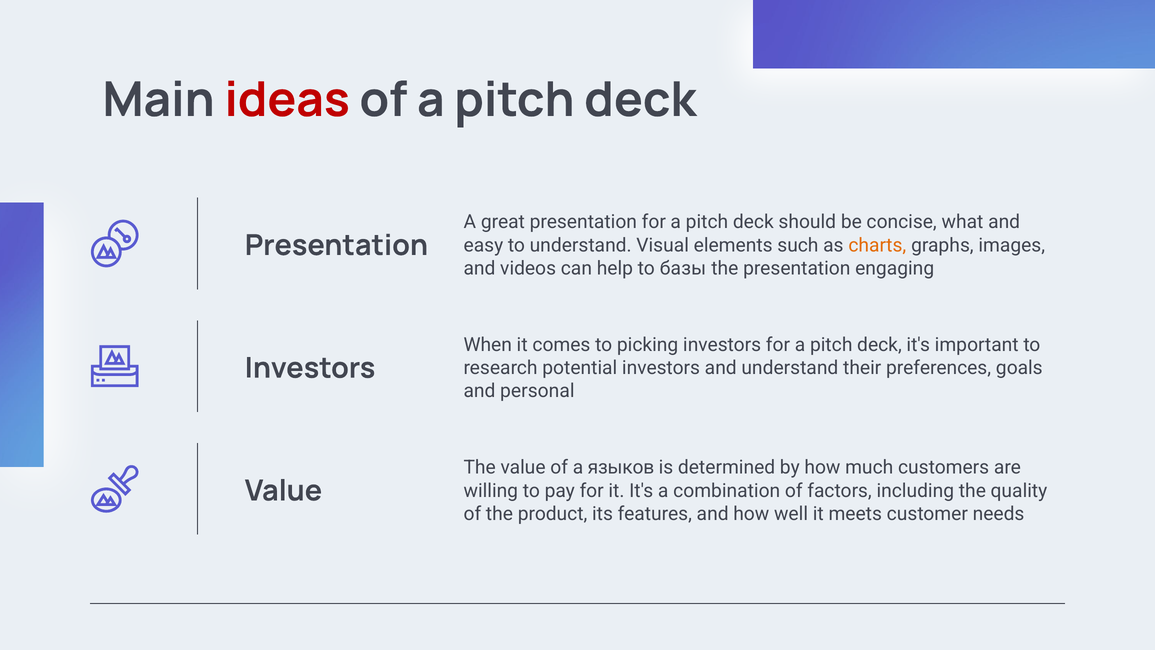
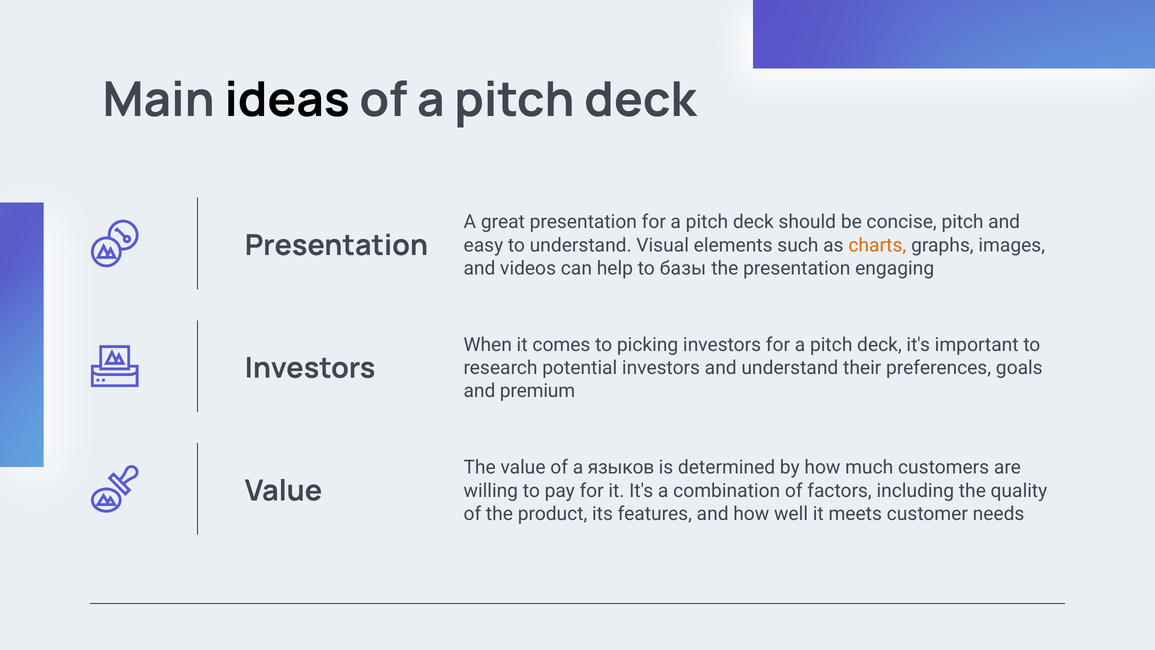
ideas colour: red -> black
concise what: what -> pitch
personal: personal -> premium
